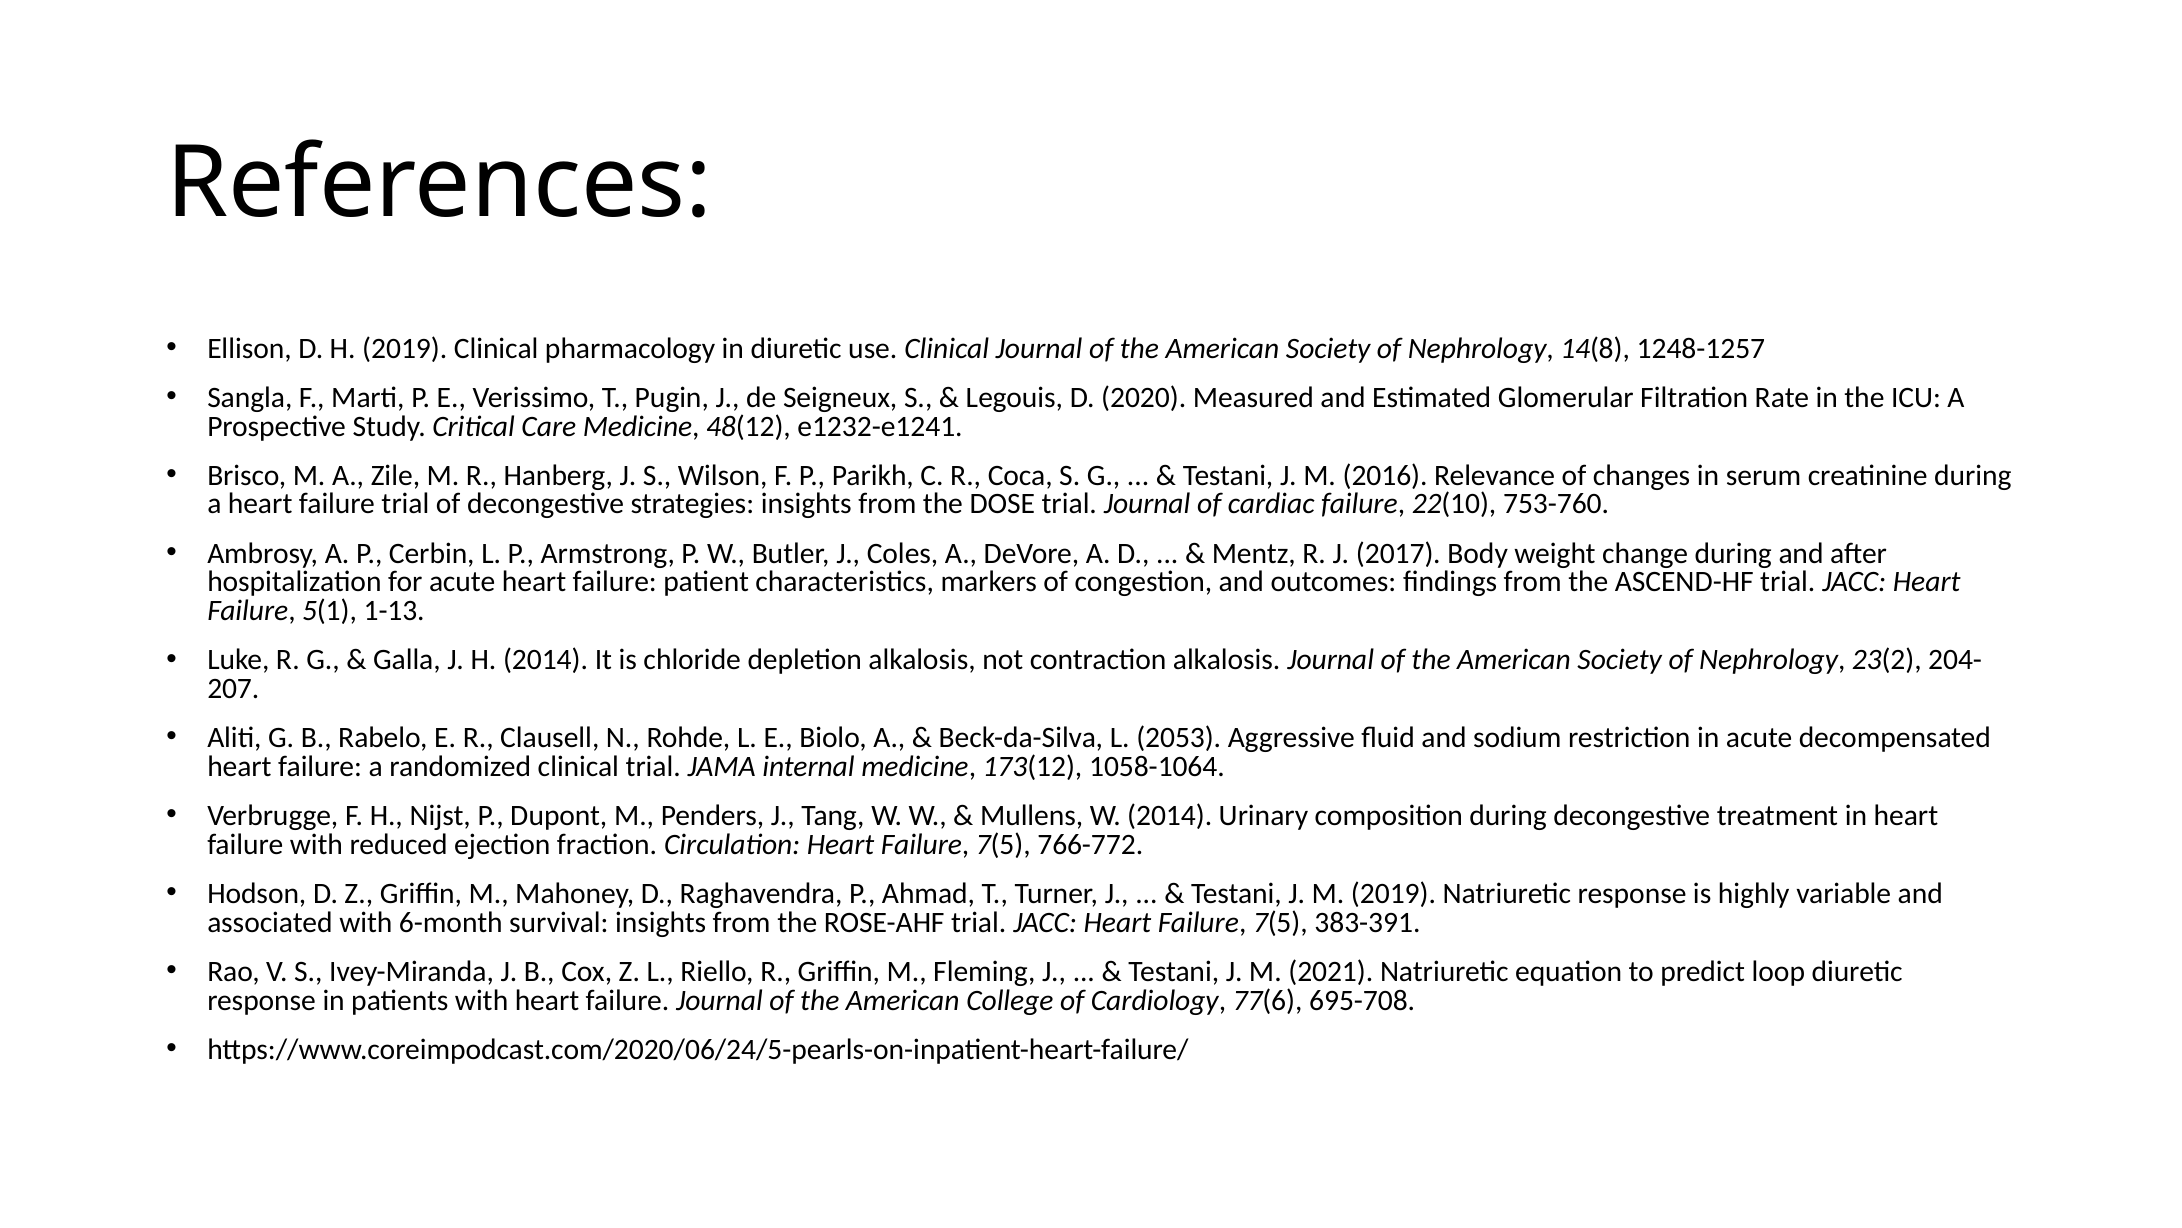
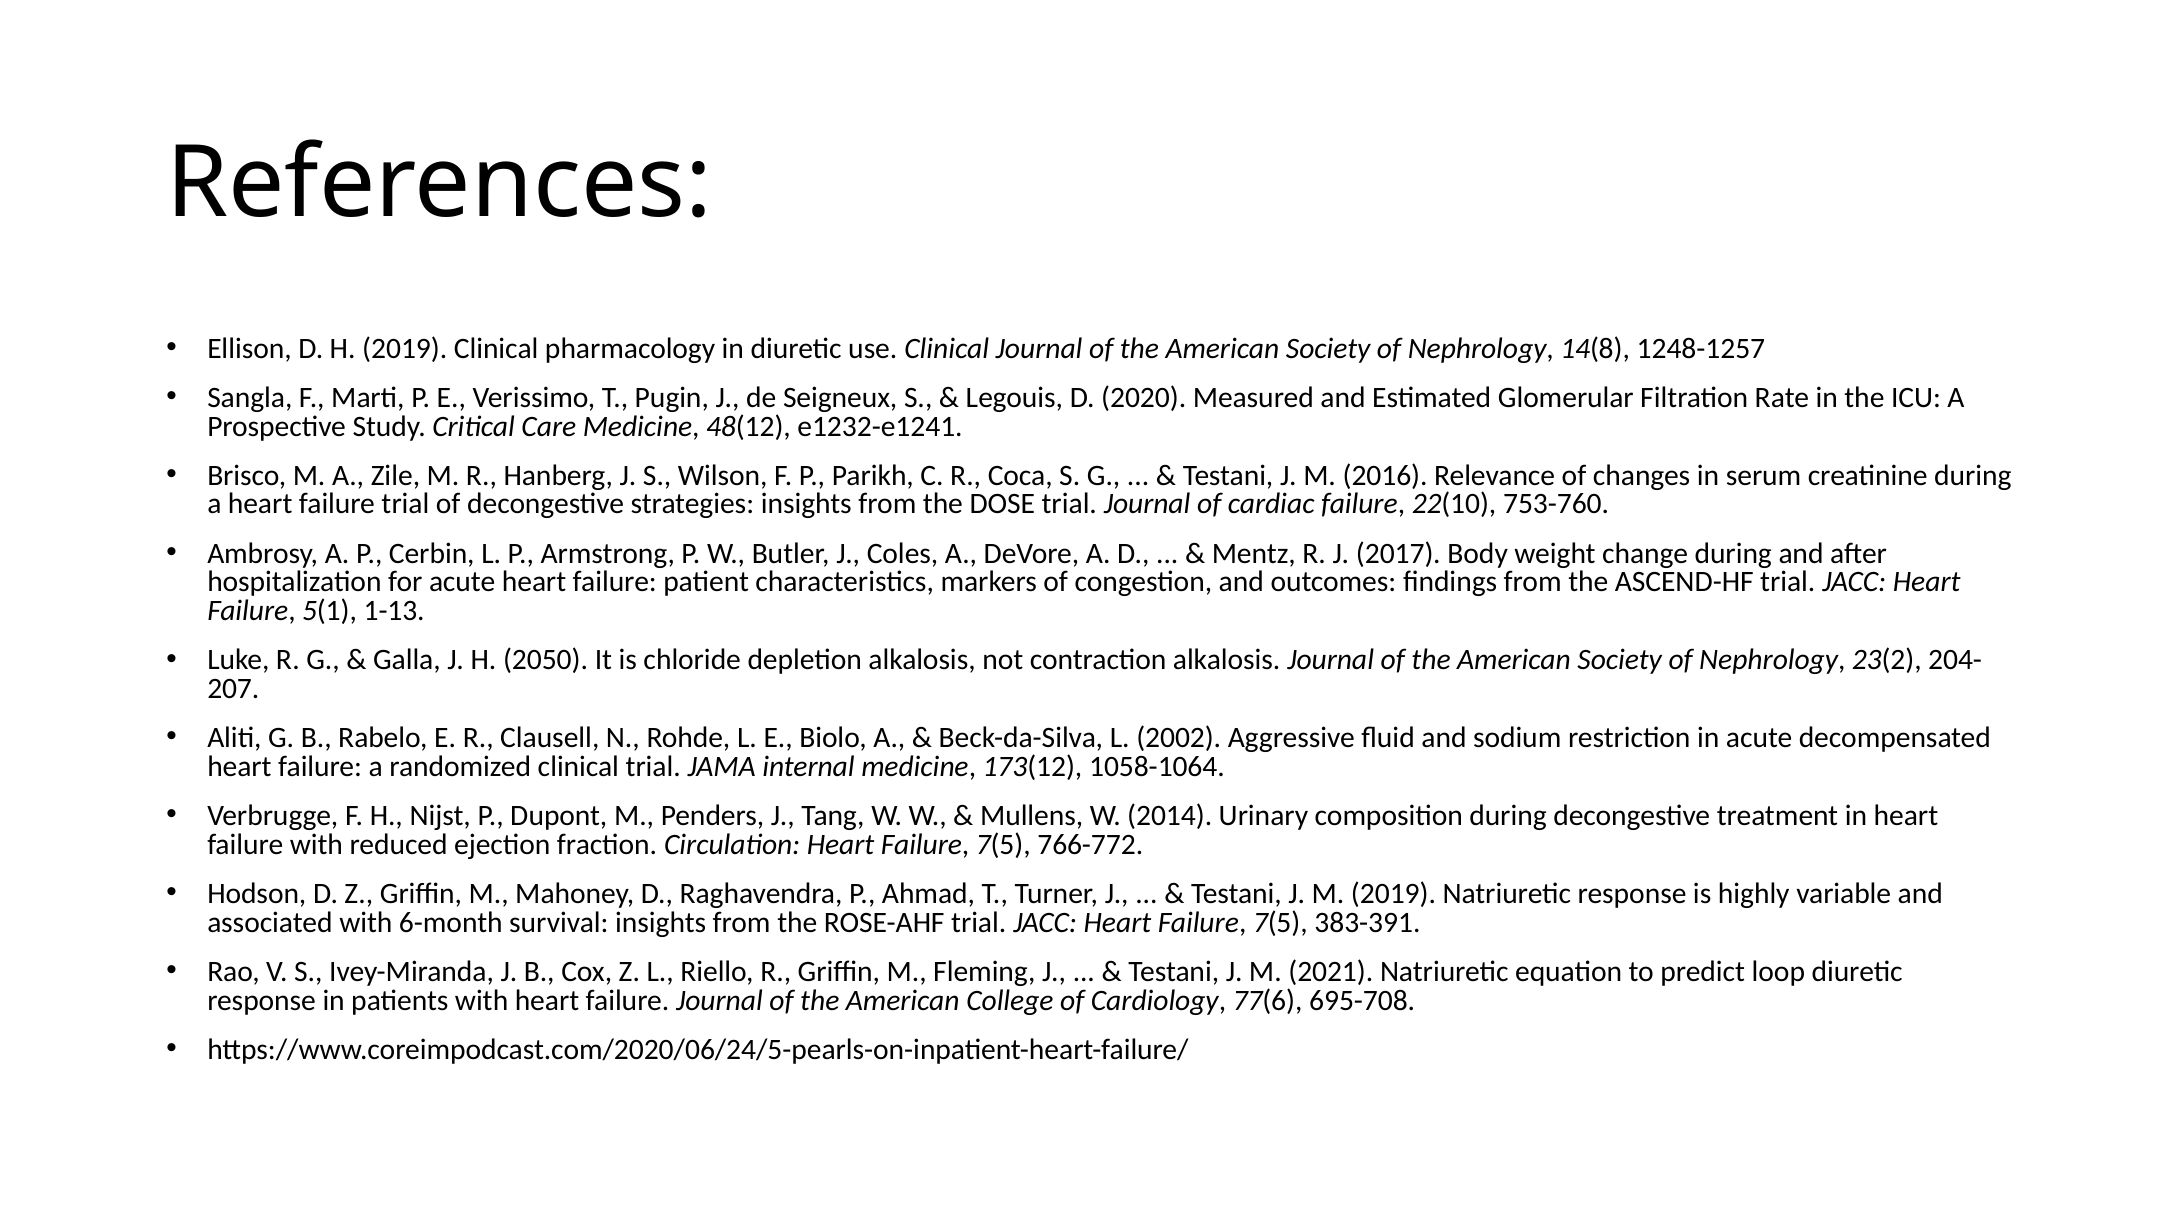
H 2014: 2014 -> 2050
2053: 2053 -> 2002
